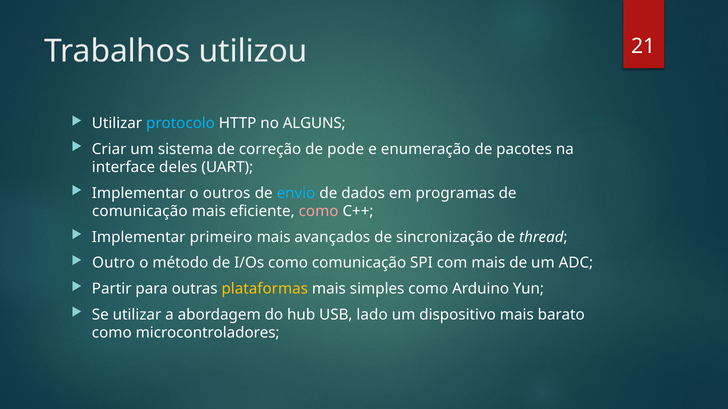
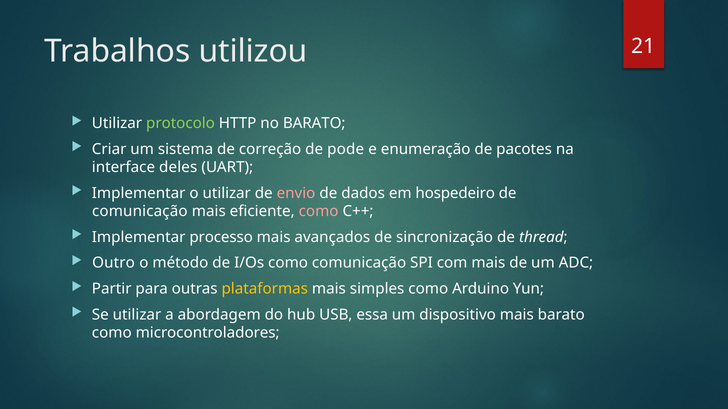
protocolo colour: light blue -> light green
no ALGUNS: ALGUNS -> BARATO
o outros: outros -> utilizar
envio colour: light blue -> pink
programas: programas -> hospedeiro
primeiro: primeiro -> processo
lado: lado -> essa
